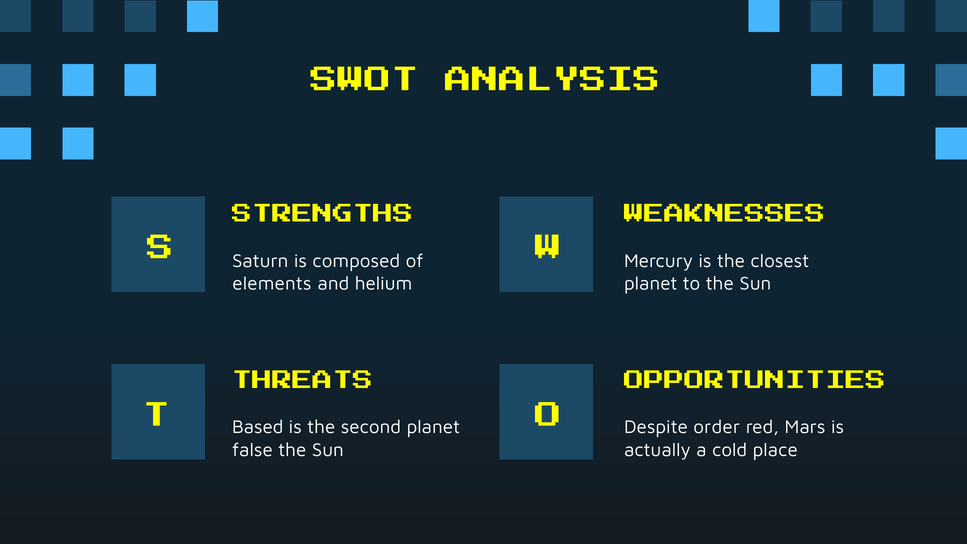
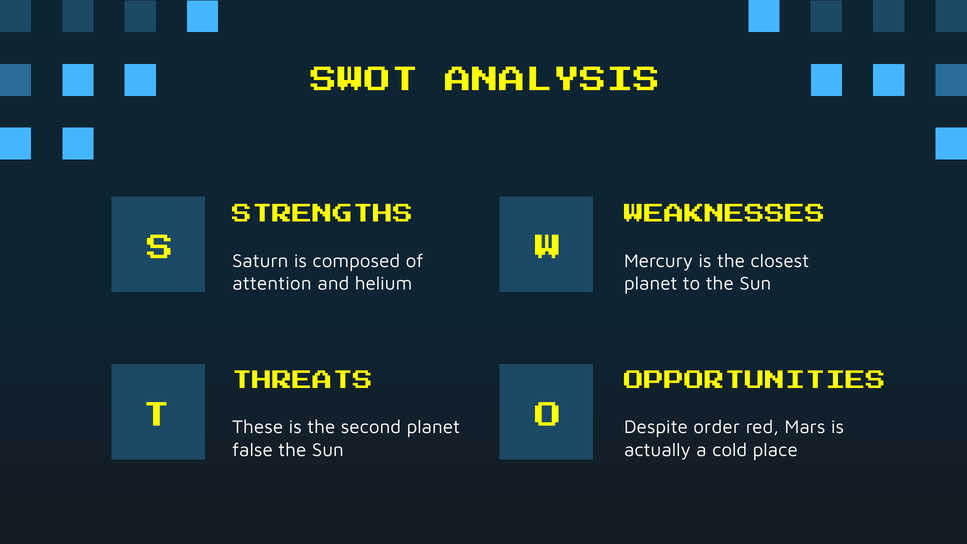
elements: elements -> attention
Based: Based -> These
